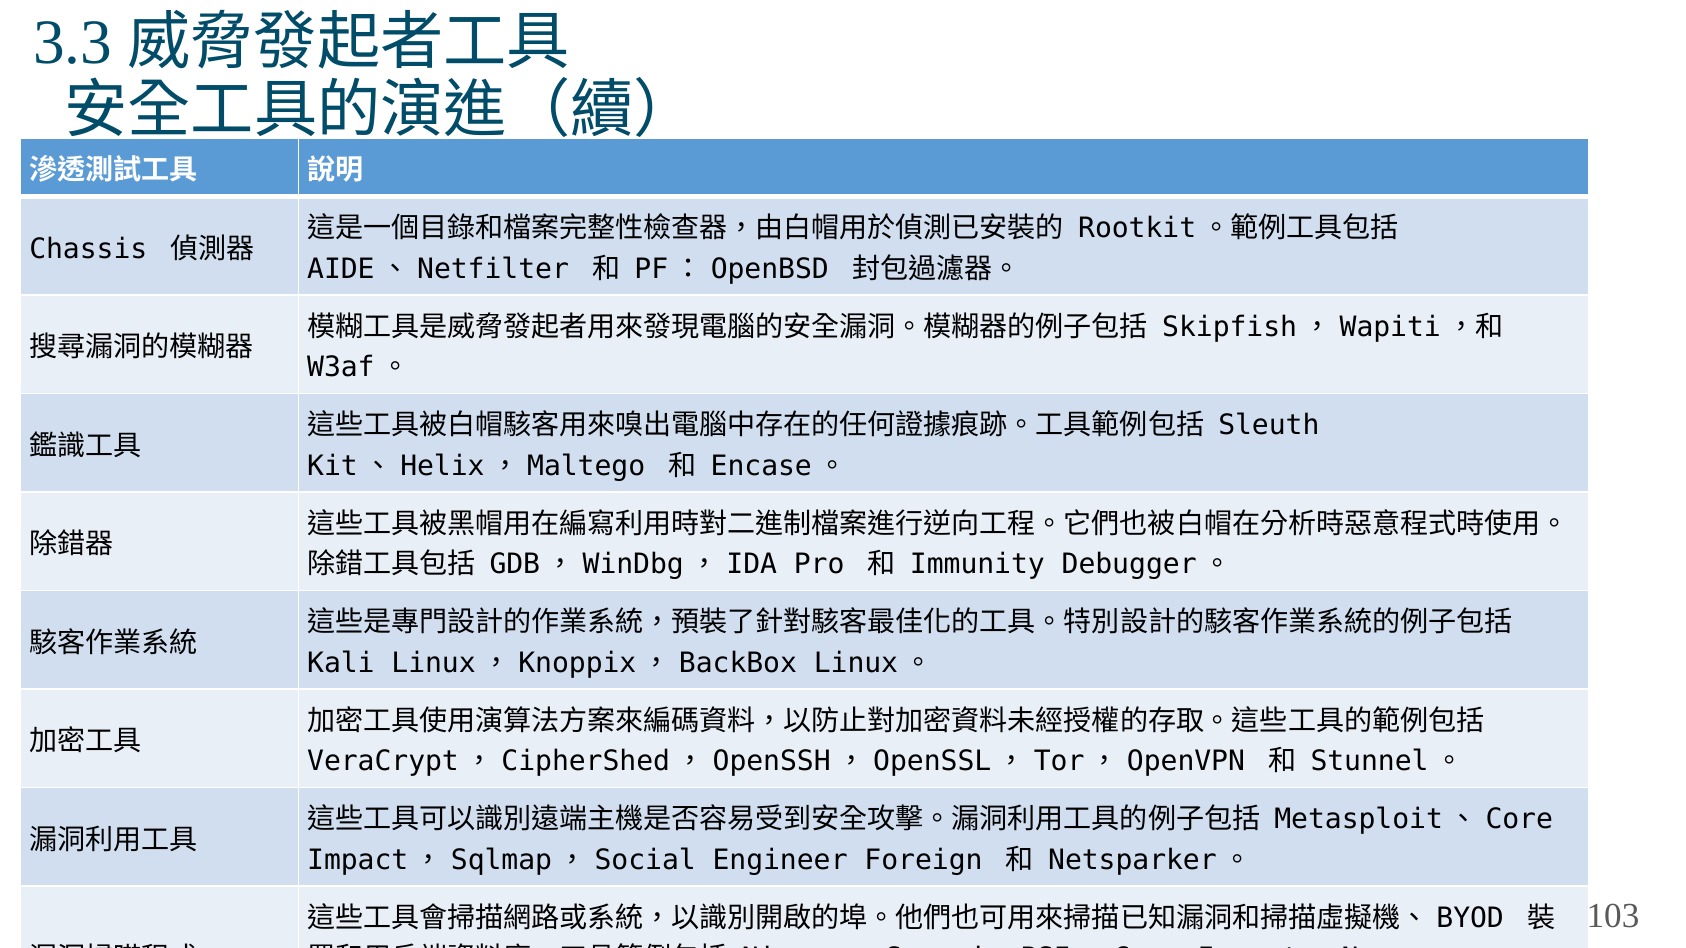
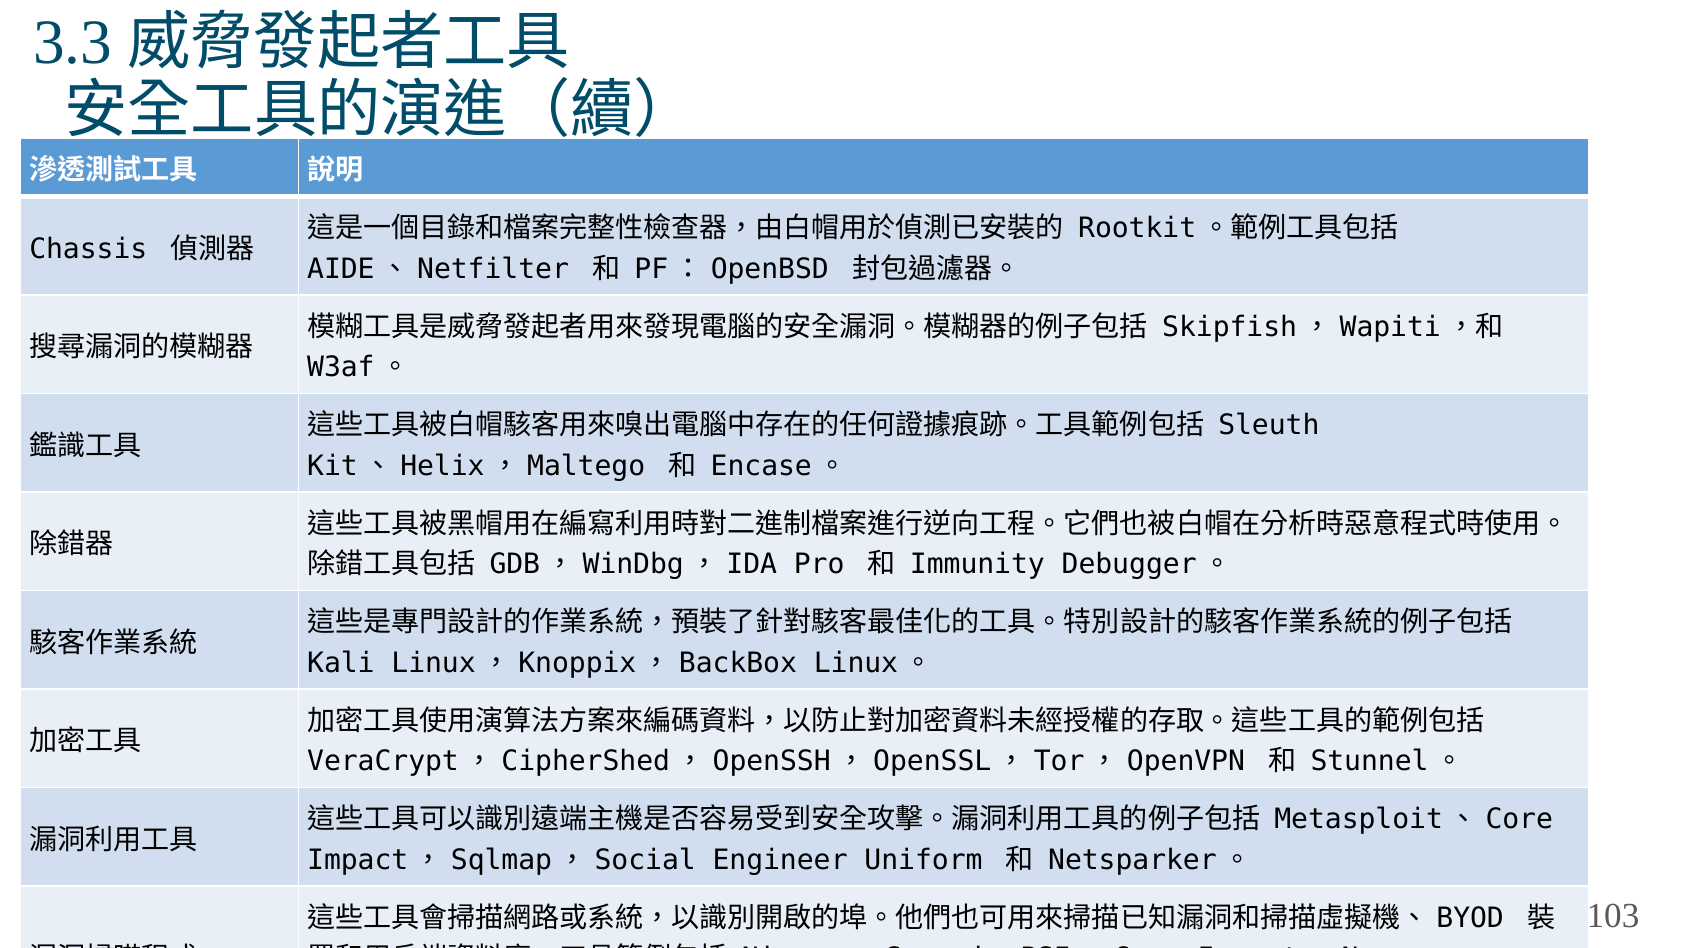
Foreign: Foreign -> Uniform
